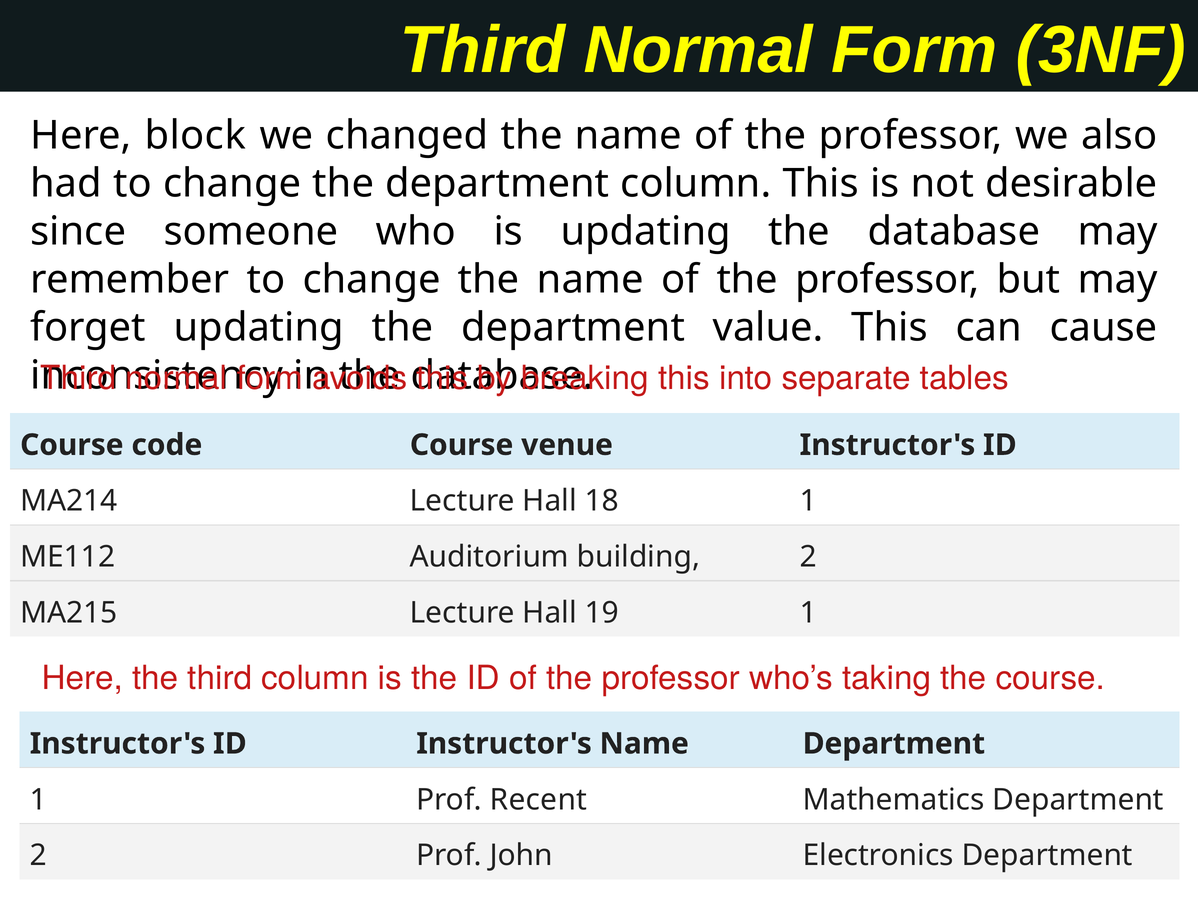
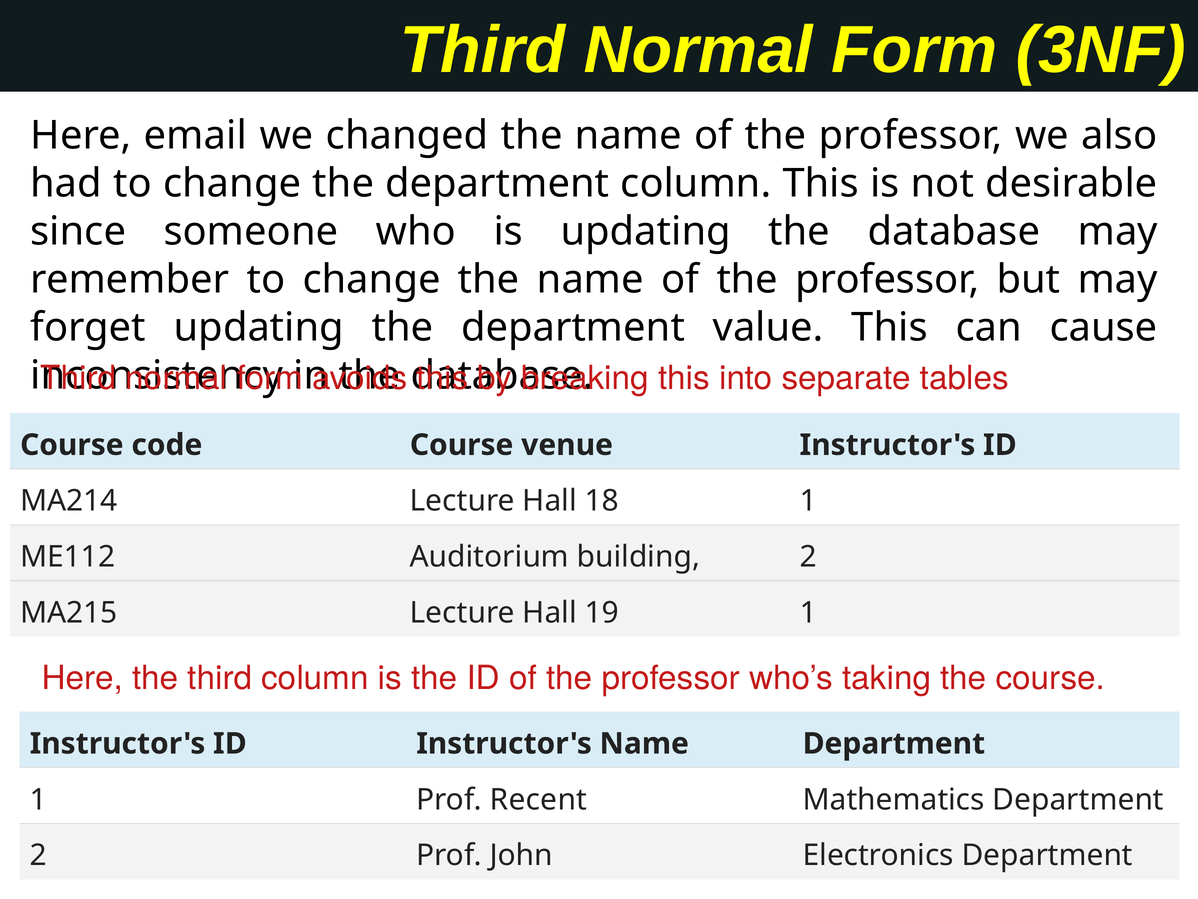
block: block -> email
